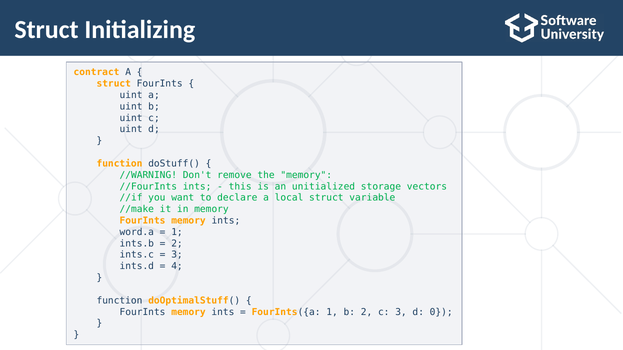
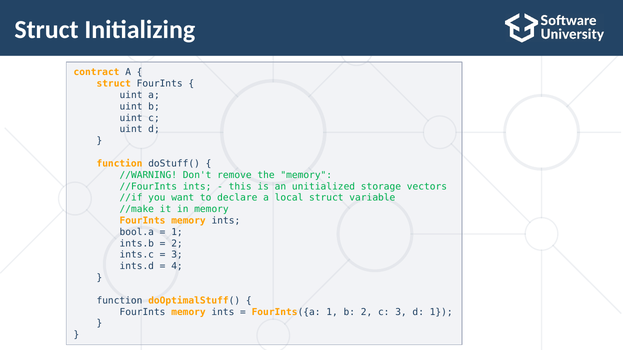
word.a: word.a -> bool.a
d 0: 0 -> 1
